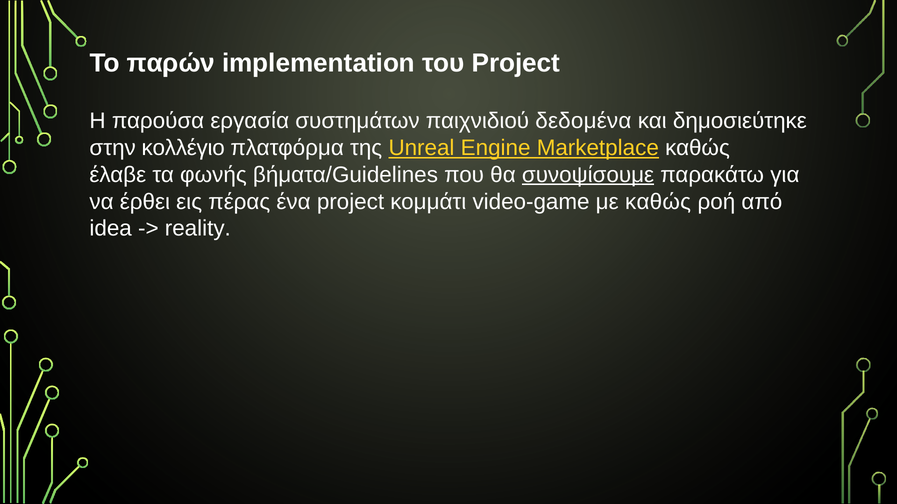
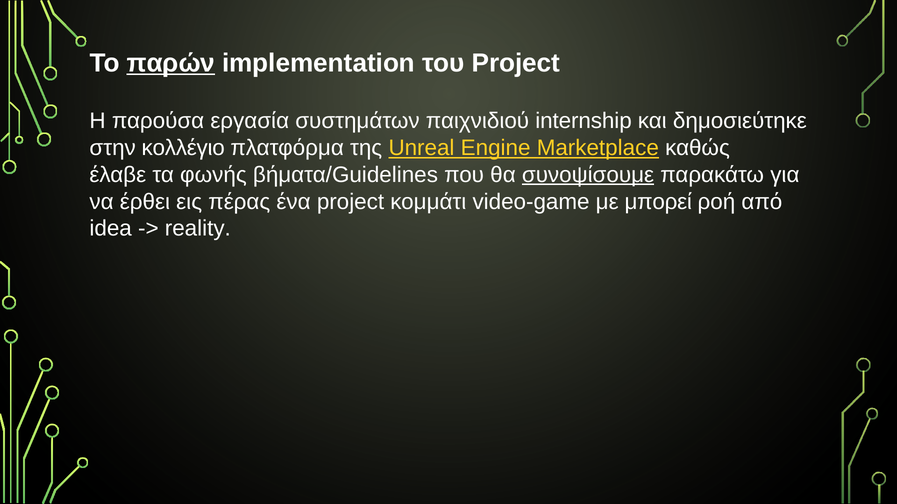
παρών underline: none -> present
δεδομένα: δεδομένα -> internship
με καθώς: καθώς -> μπορεί
